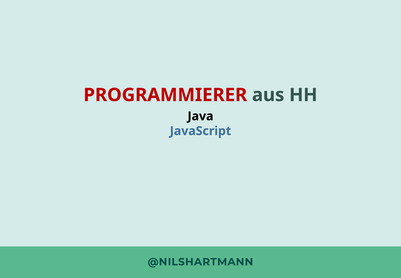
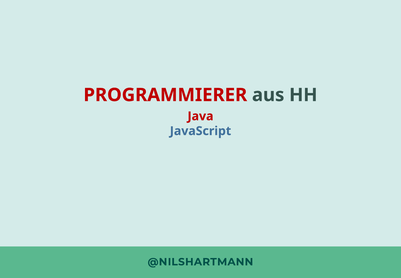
Java colour: black -> red
